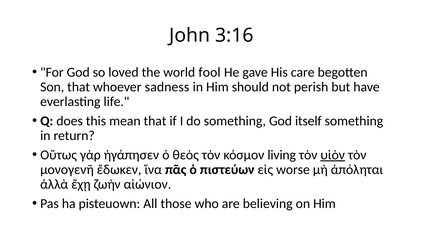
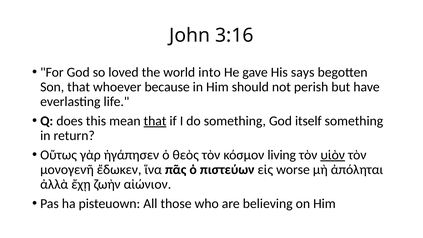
fool: fool -> into
care: care -> says
sadness: sadness -> because
that at (155, 121) underline: none -> present
